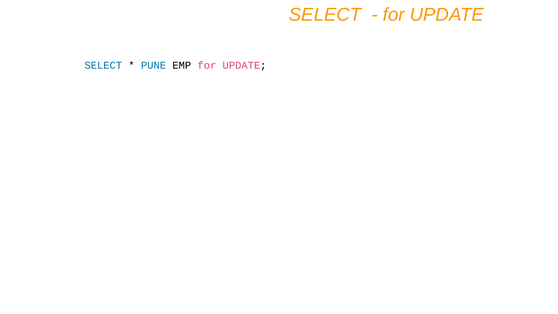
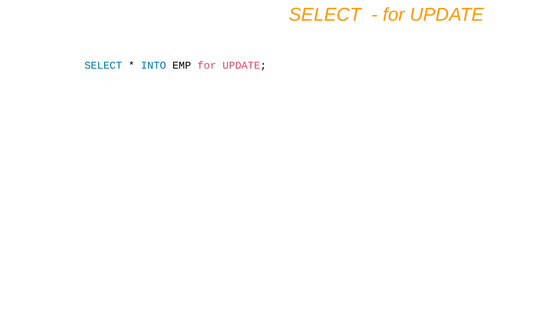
PUNE: PUNE -> INTO
